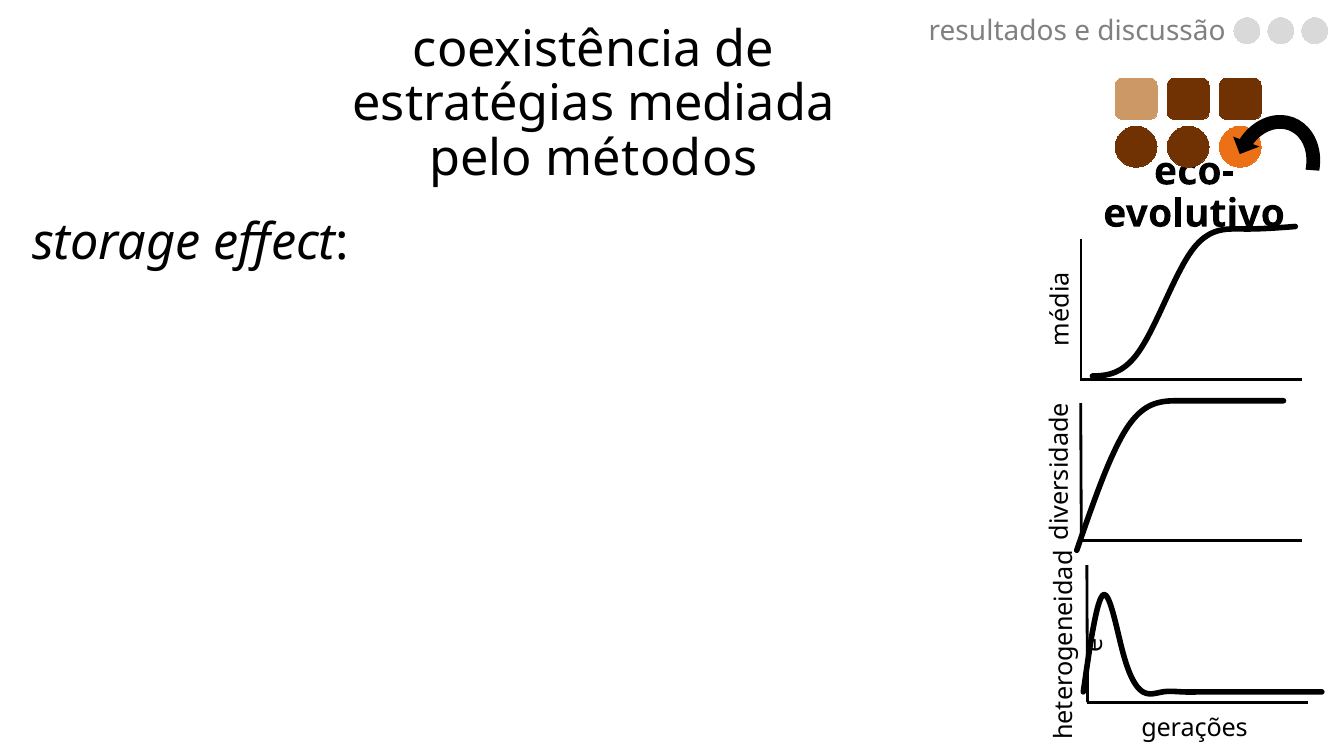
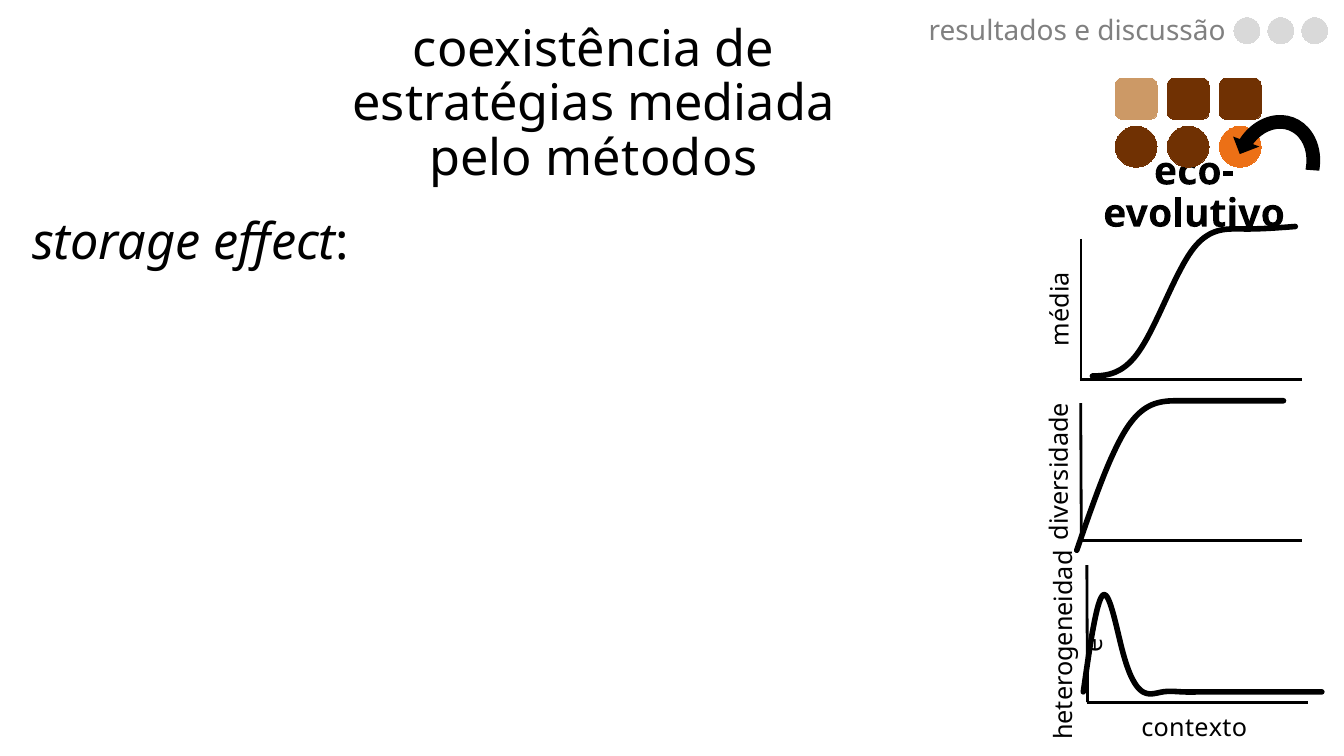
gerações: gerações -> contexto
